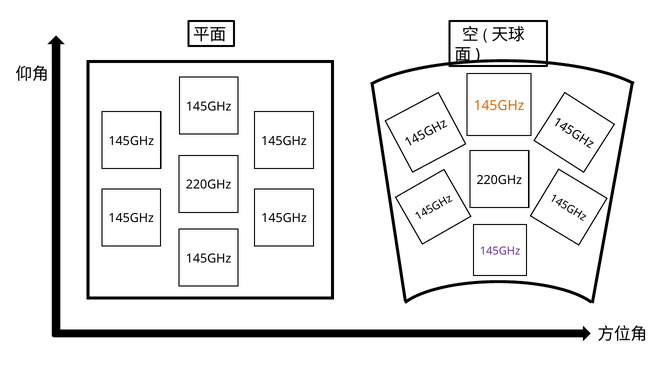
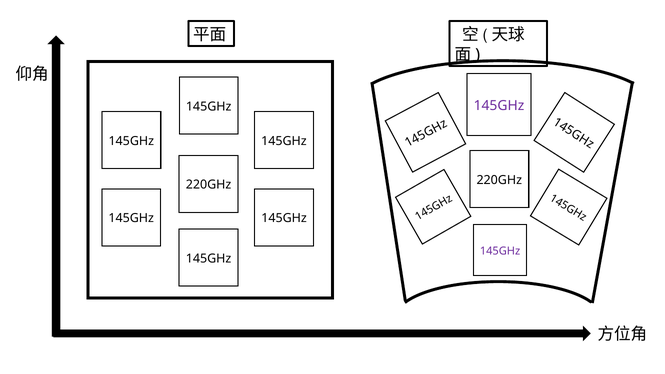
145GHz at (499, 106) colour: orange -> purple
